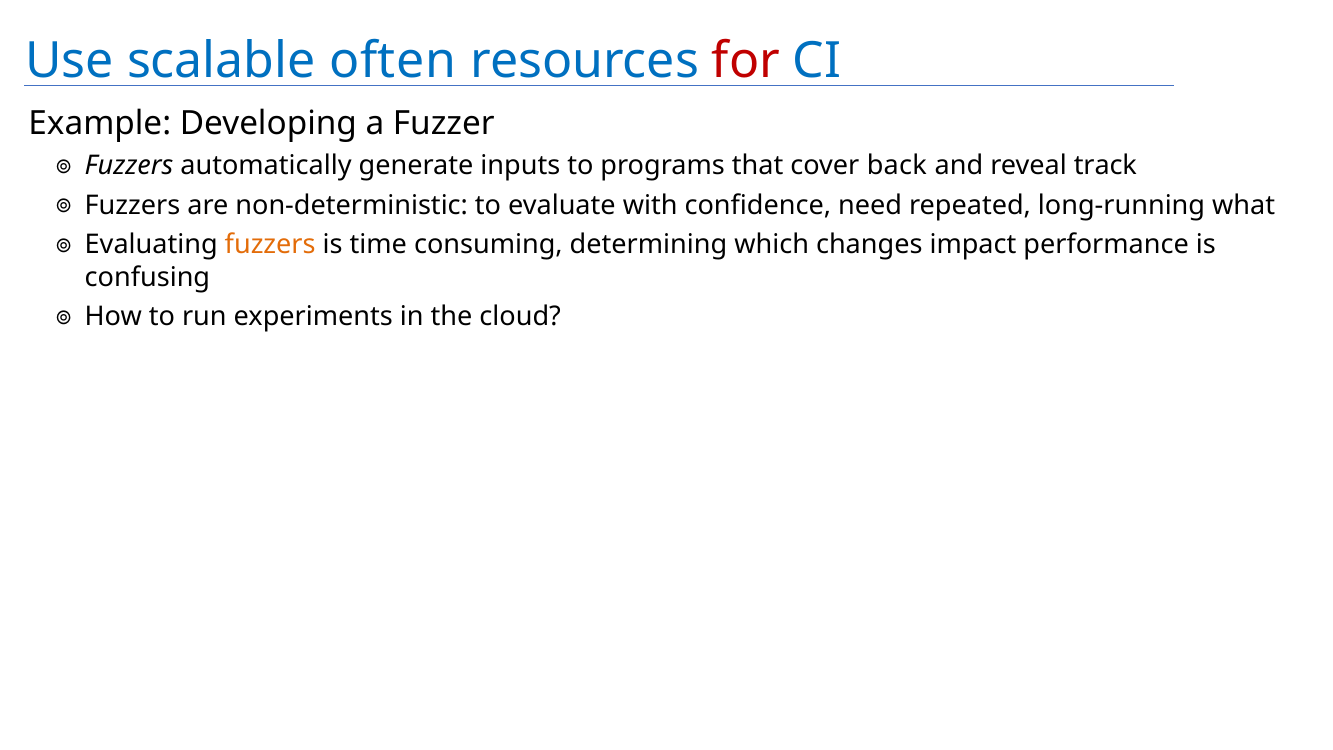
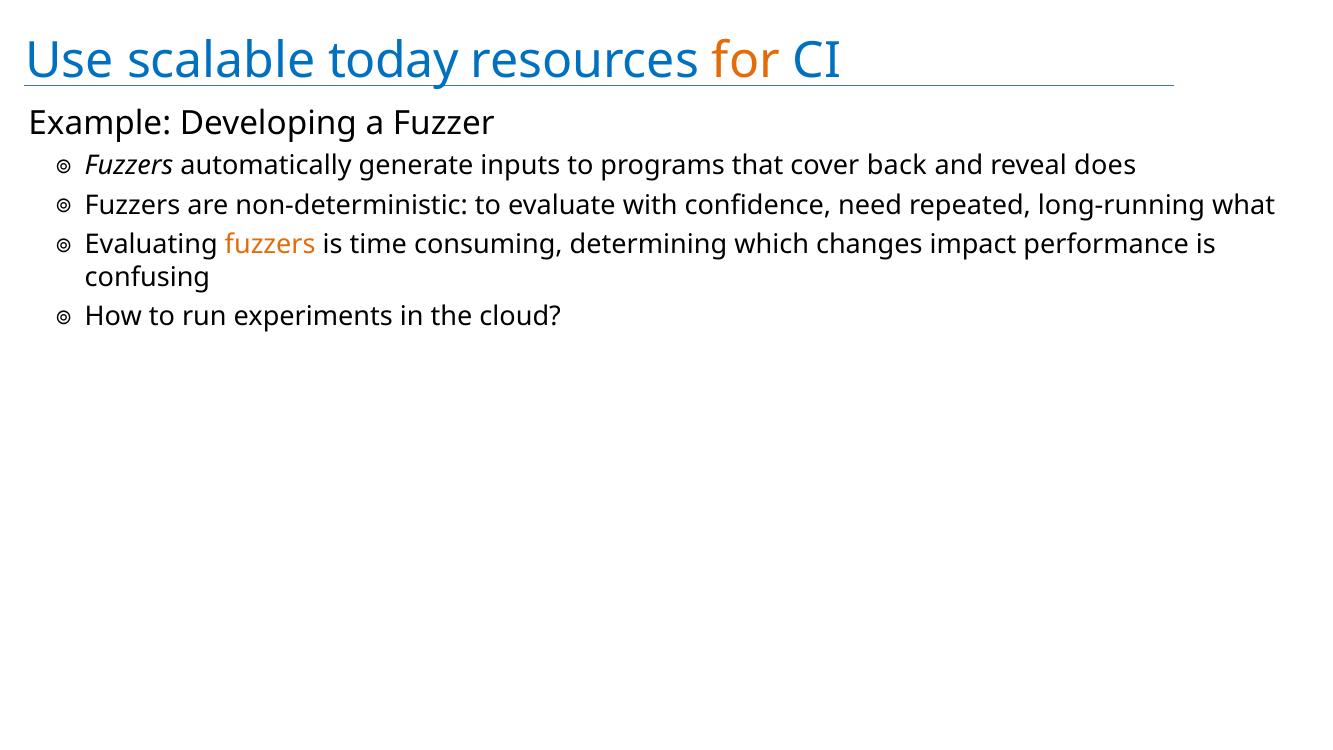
often: often -> today
for colour: red -> orange
track: track -> does
